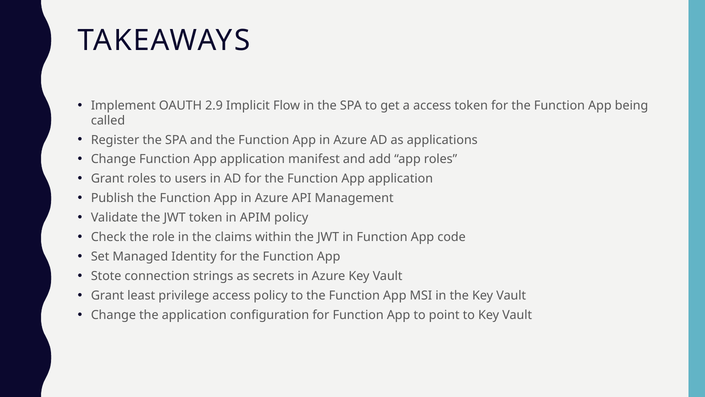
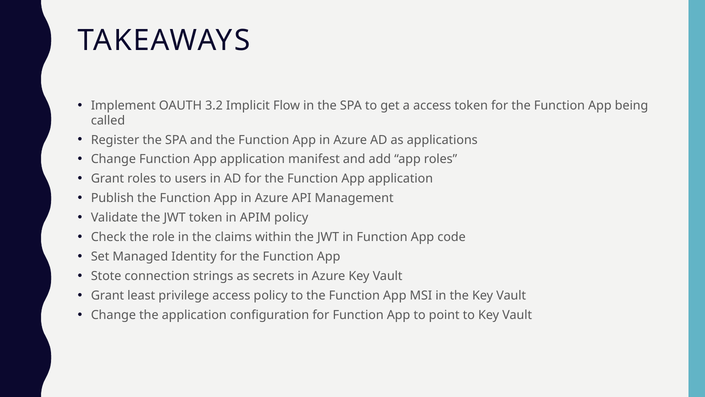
2.9: 2.9 -> 3.2
